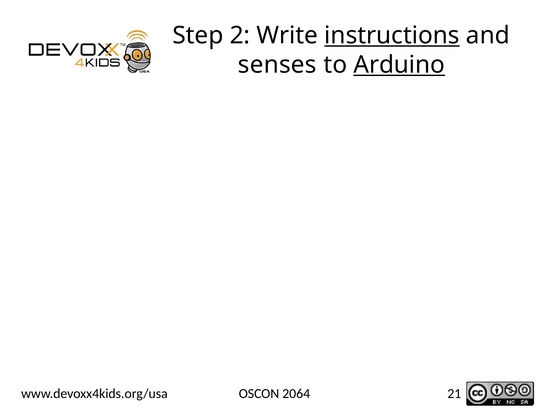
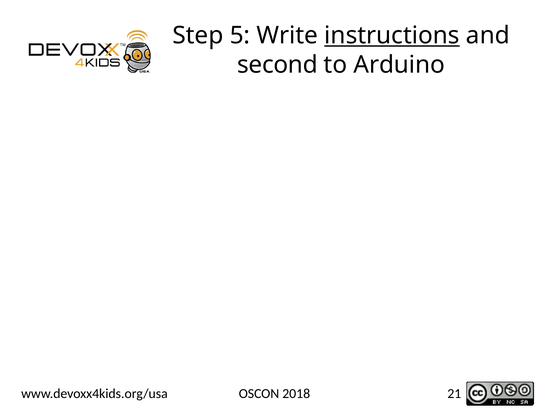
2: 2 -> 5
senses: senses -> second
Arduino underline: present -> none
2064: 2064 -> 2018
